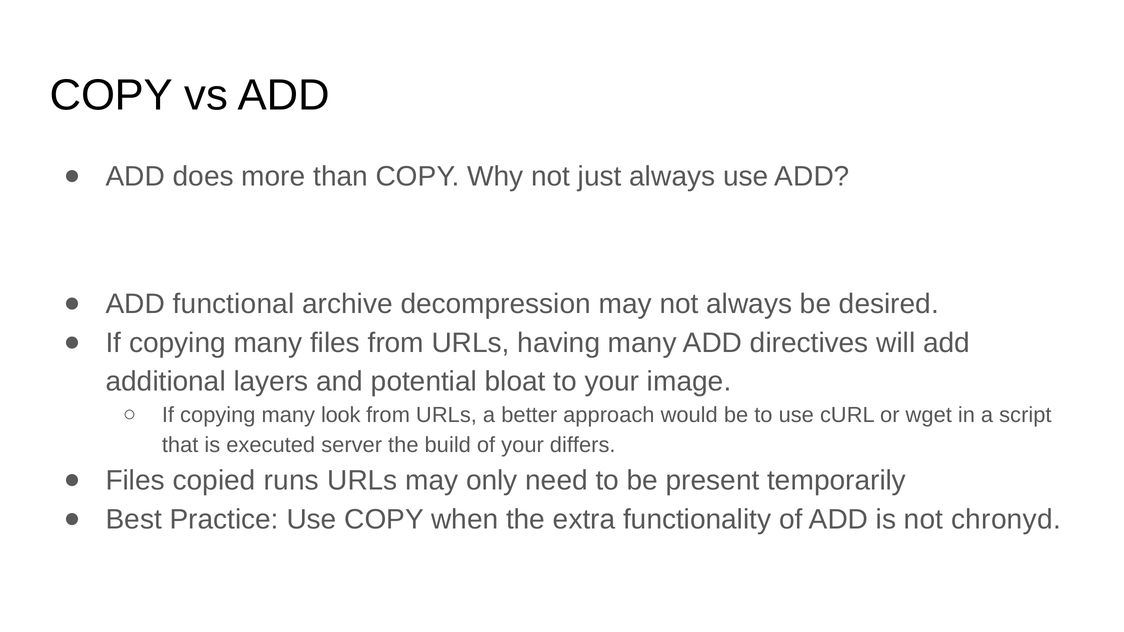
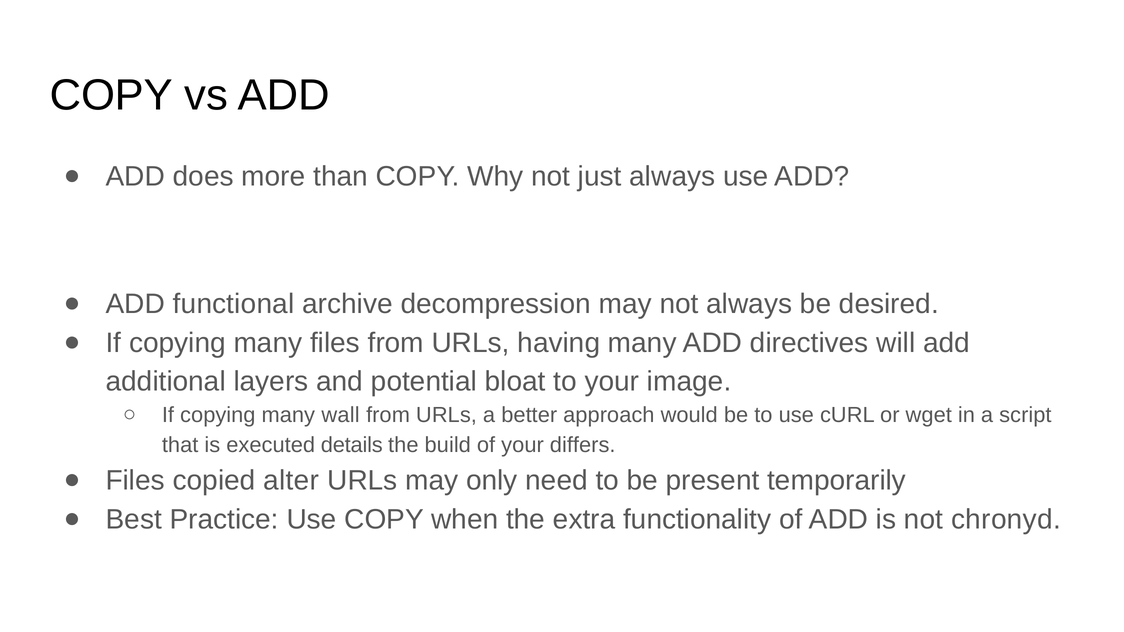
look: look -> wall
server: server -> details
runs: runs -> alter
